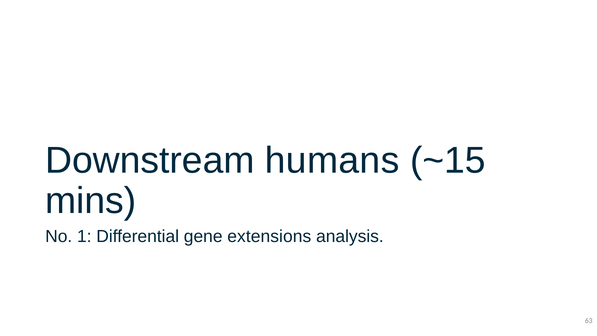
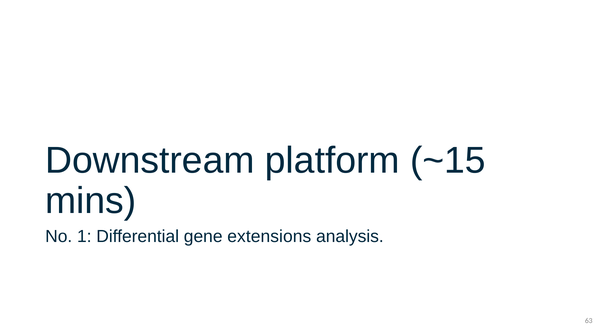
humans: humans -> platform
